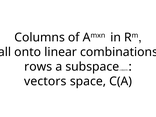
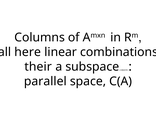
onto: onto -> here
rows: rows -> their
vectors: vectors -> parallel
